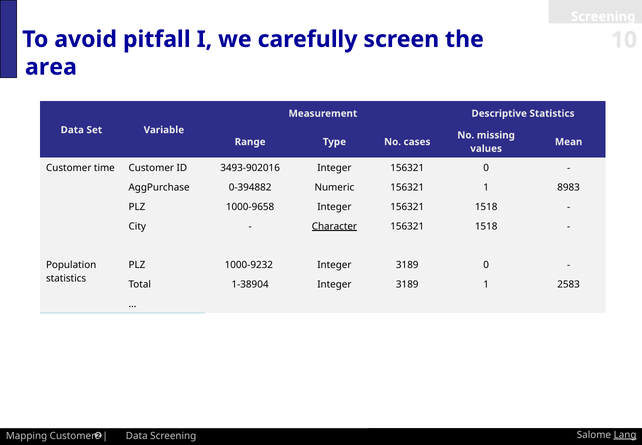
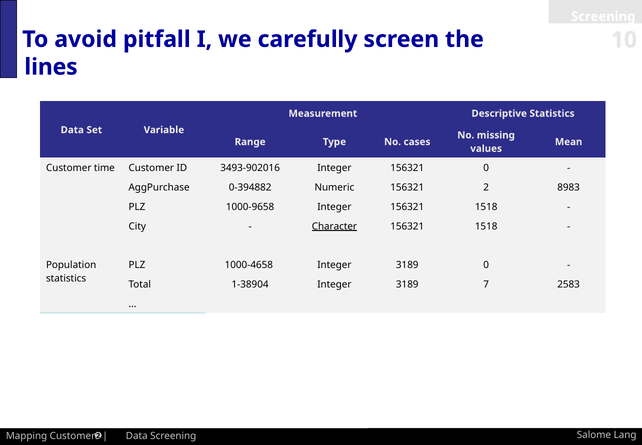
area: area -> lines
156321 1: 1 -> 2
1000-9232: 1000-9232 -> 1000-4658
3189 1: 1 -> 7
Lang underline: present -> none
